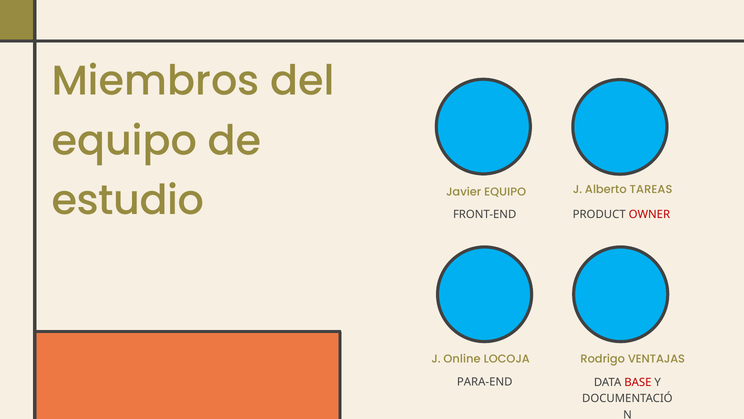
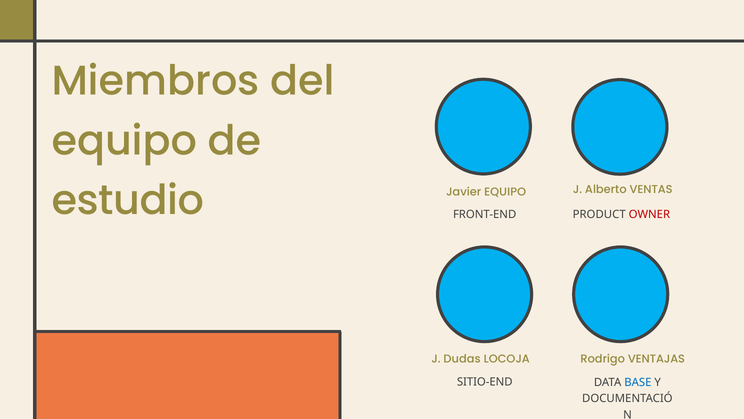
TAREAS: TAREAS -> VENTAS
Online: Online -> Dudas
PARA-END: PARA-END -> SITIO-END
BASE colour: red -> blue
